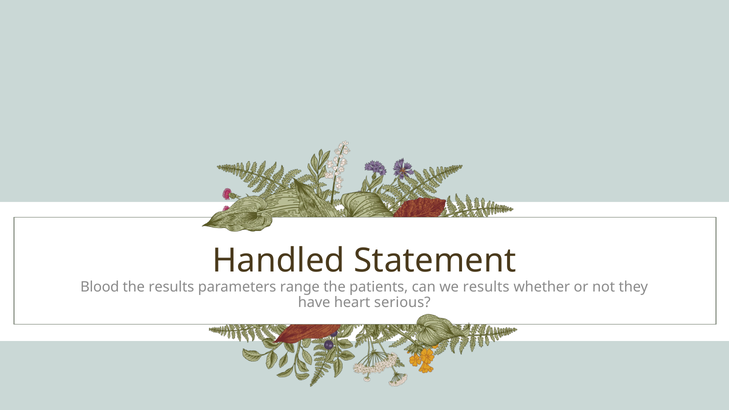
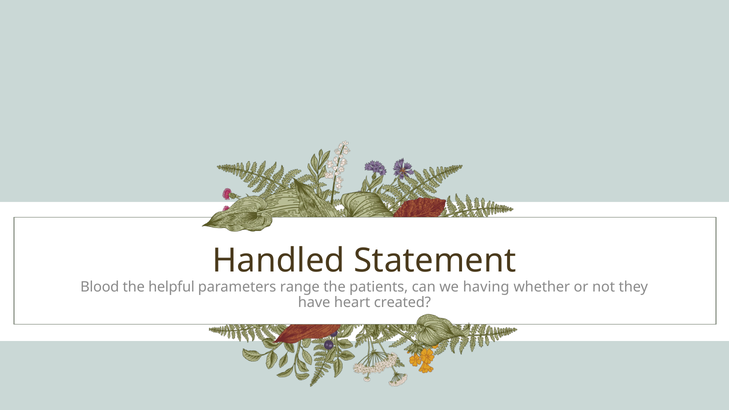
the results: results -> helpful
we results: results -> having
serious: serious -> created
